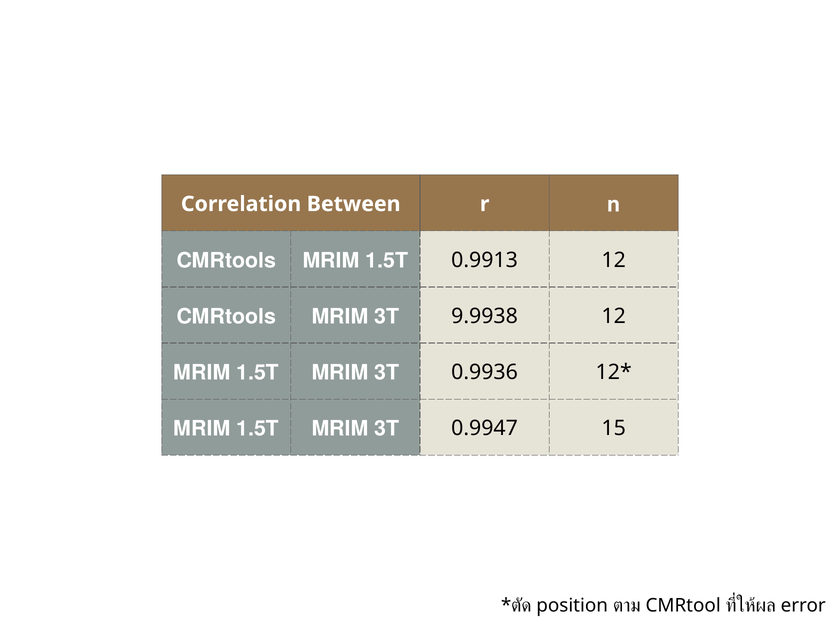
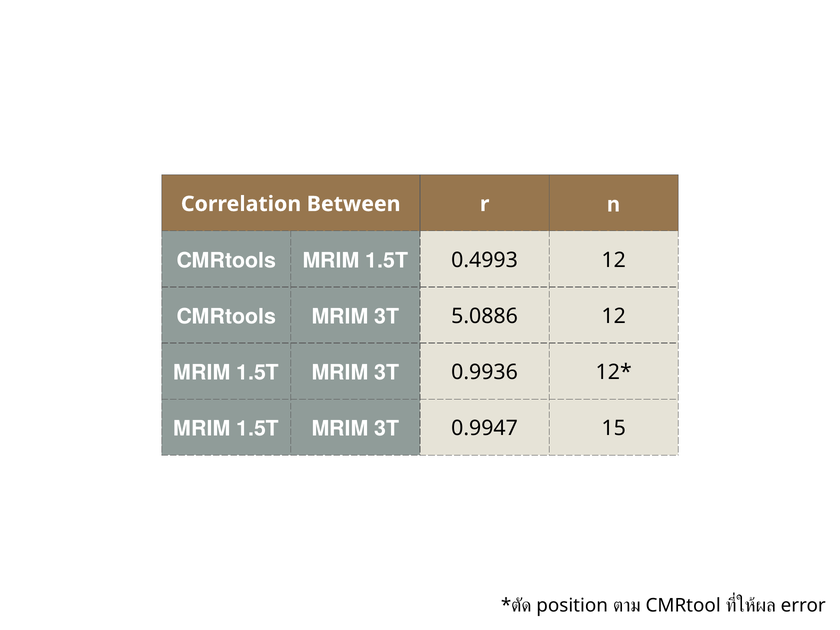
0.9913: 0.9913 -> 0.4993
9.9938: 9.9938 -> 5.0886
